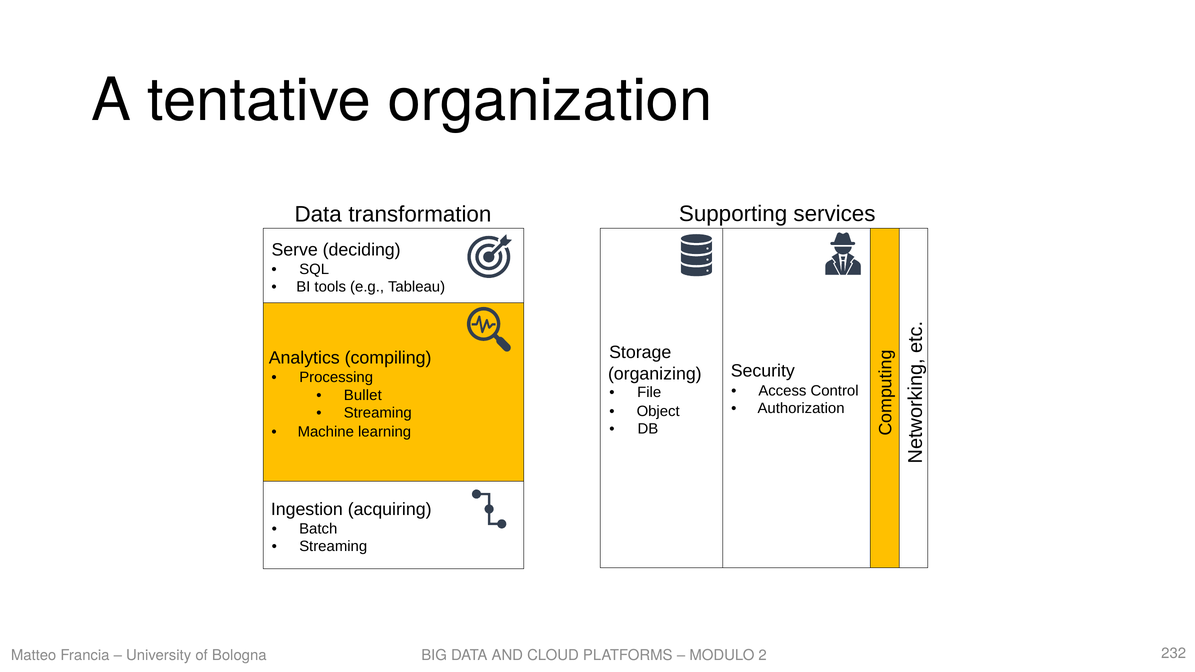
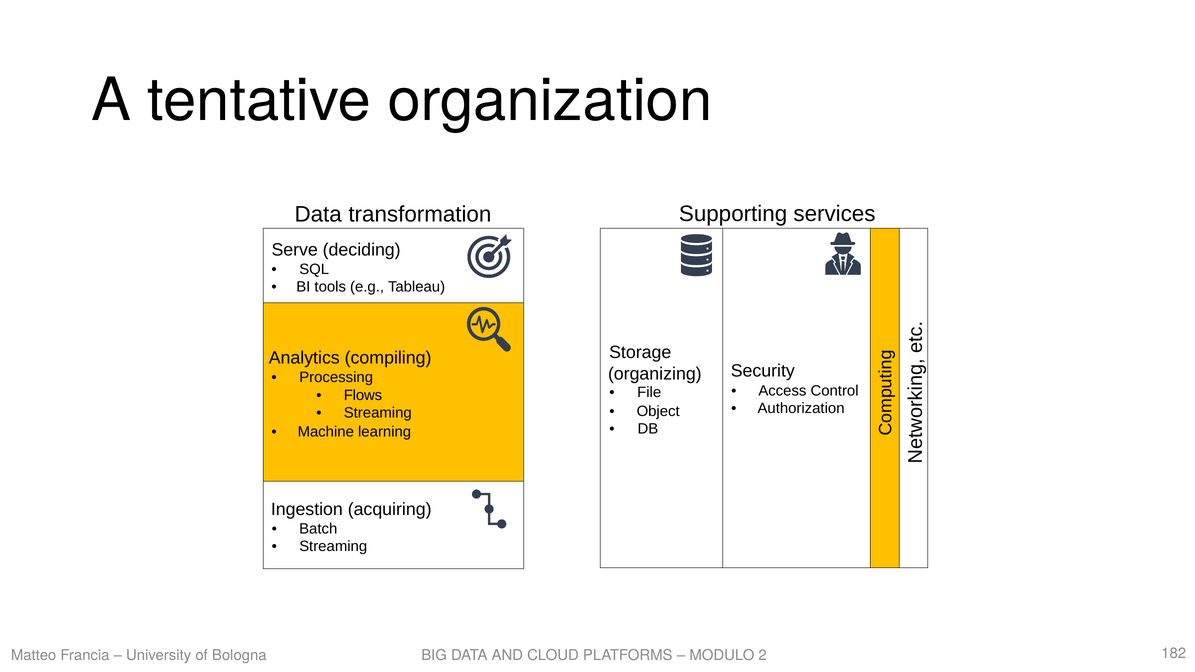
Bullet: Bullet -> Flows
232: 232 -> 182
